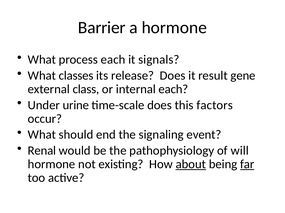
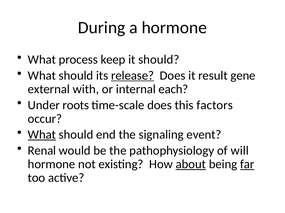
Barrier: Barrier -> During
process each: each -> keep
it signals: signals -> should
classes at (76, 76): classes -> should
release underline: none -> present
class: class -> with
urine: urine -> roots
What at (42, 135) underline: none -> present
